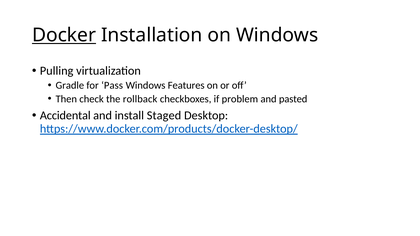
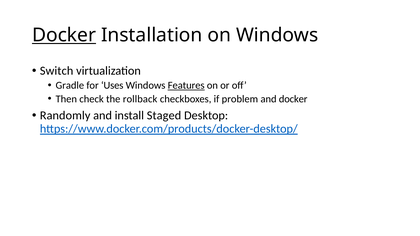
Pulling: Pulling -> Switch
Pass: Pass -> Uses
Features underline: none -> present
and pasted: pasted -> docker
Accidental: Accidental -> Randomly
